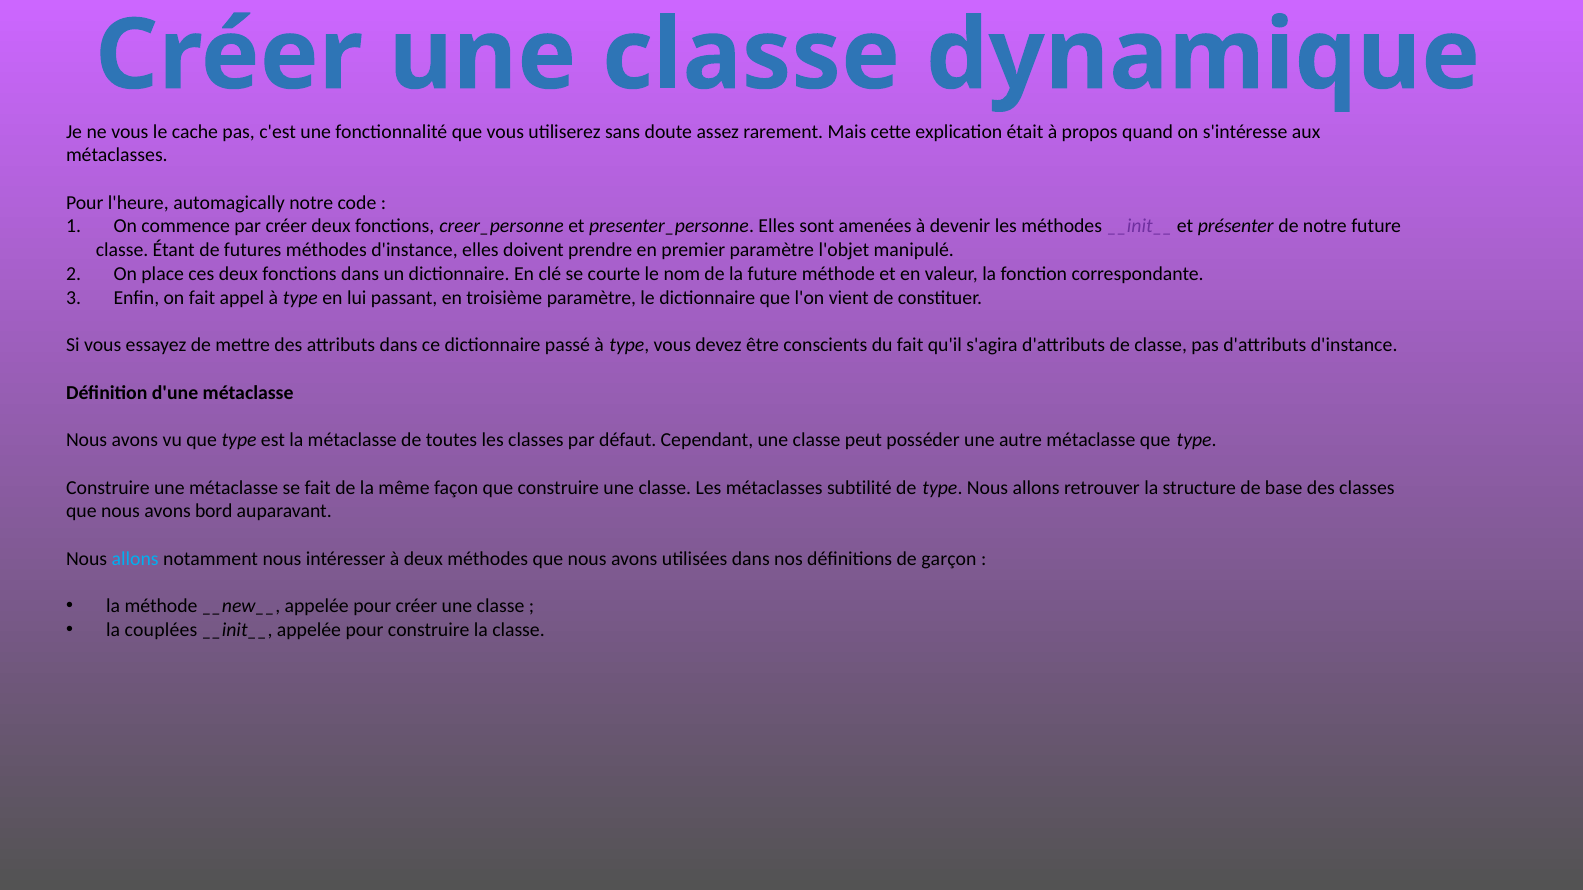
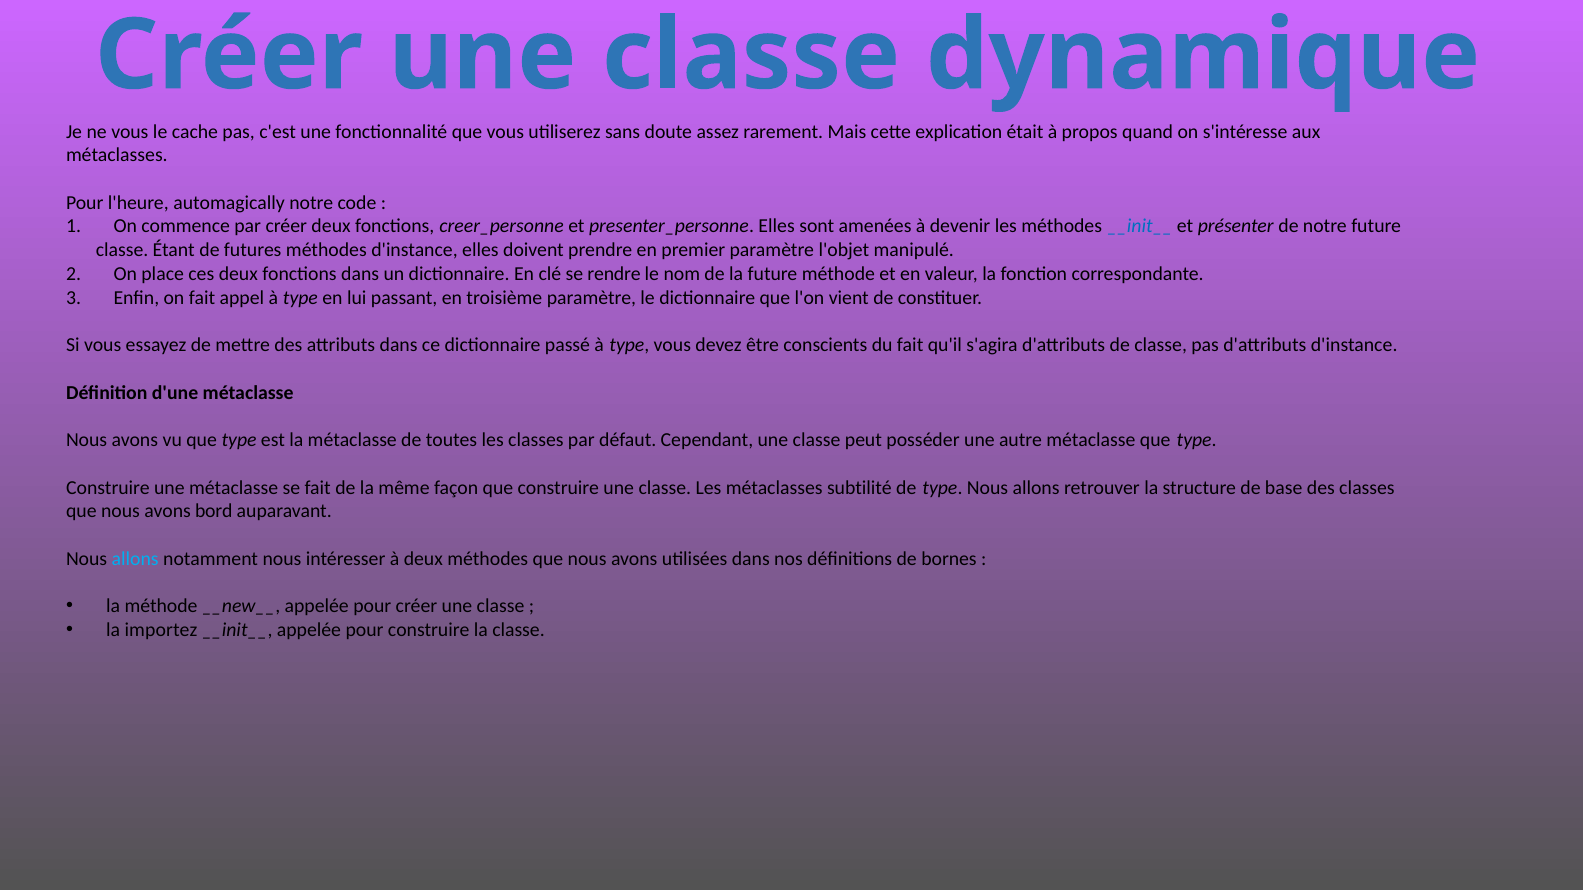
__init__ at (1140, 227) colour: purple -> blue
courte: courte -> rendre
garçon: garçon -> bornes
couplées: couplées -> importez
